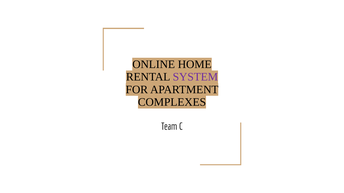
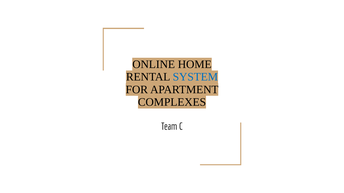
SYSTEM colour: purple -> blue
